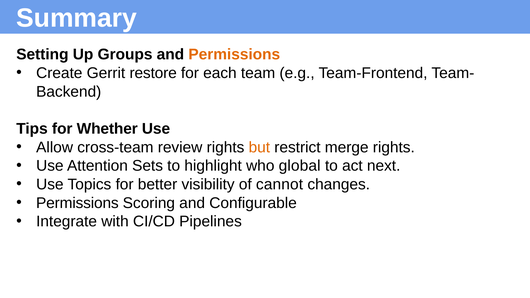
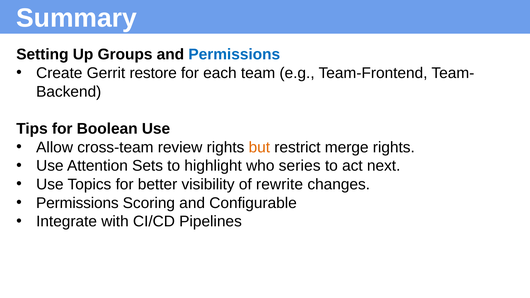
Permissions at (234, 55) colour: orange -> blue
Whether: Whether -> Boolean
global: global -> series
cannot: cannot -> rewrite
